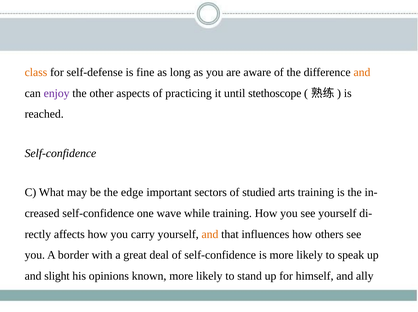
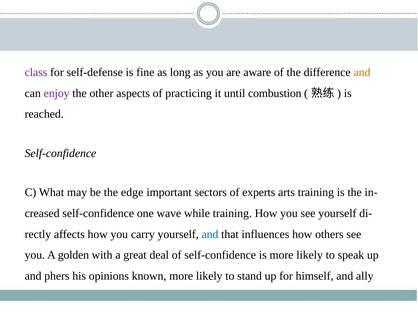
class colour: orange -> purple
stethoscope: stethoscope -> combustion
studied: studied -> experts
and at (210, 235) colour: orange -> blue
border: border -> golden
slight: slight -> phers
